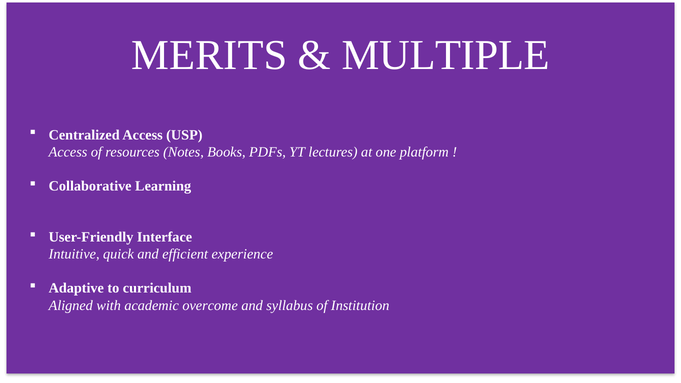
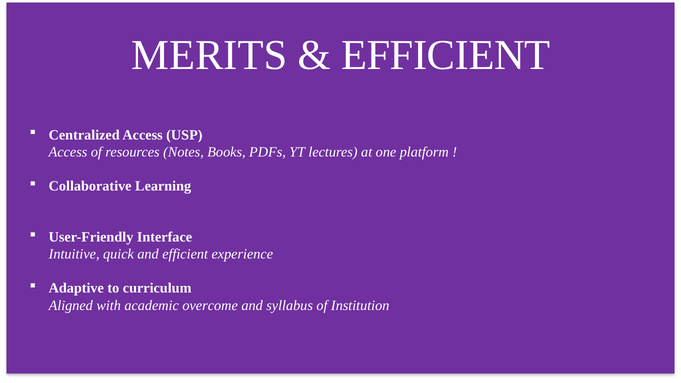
MULTIPLE at (446, 55): MULTIPLE -> EFFICIENT
